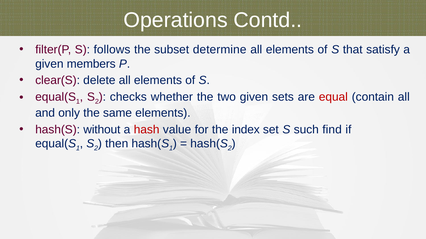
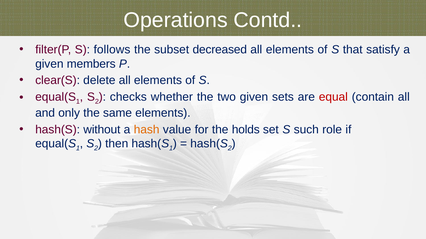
determine: determine -> decreased
hash colour: red -> orange
index: index -> holds
find: find -> role
